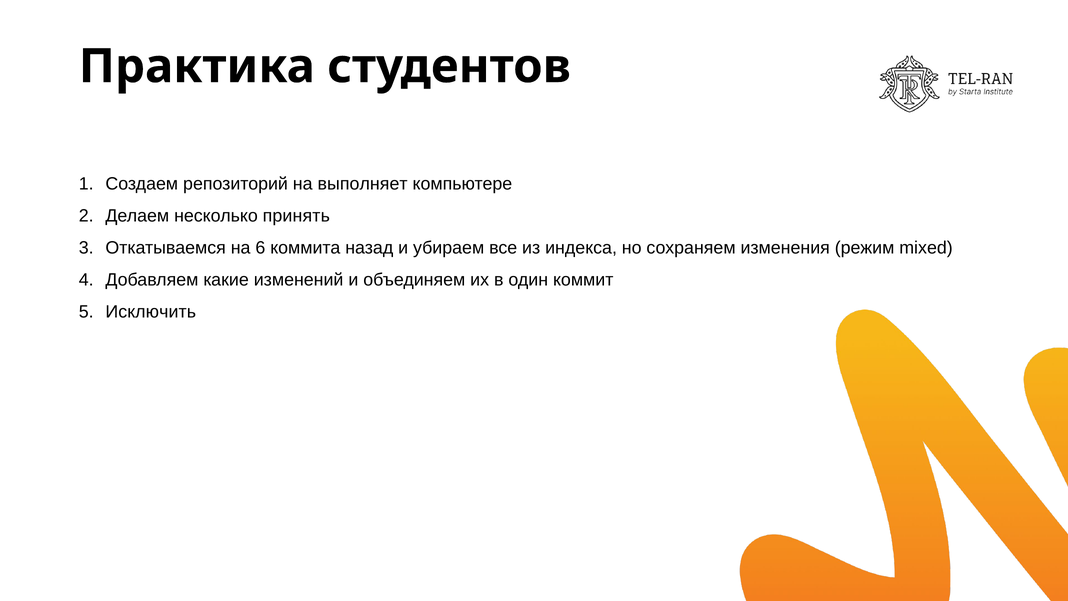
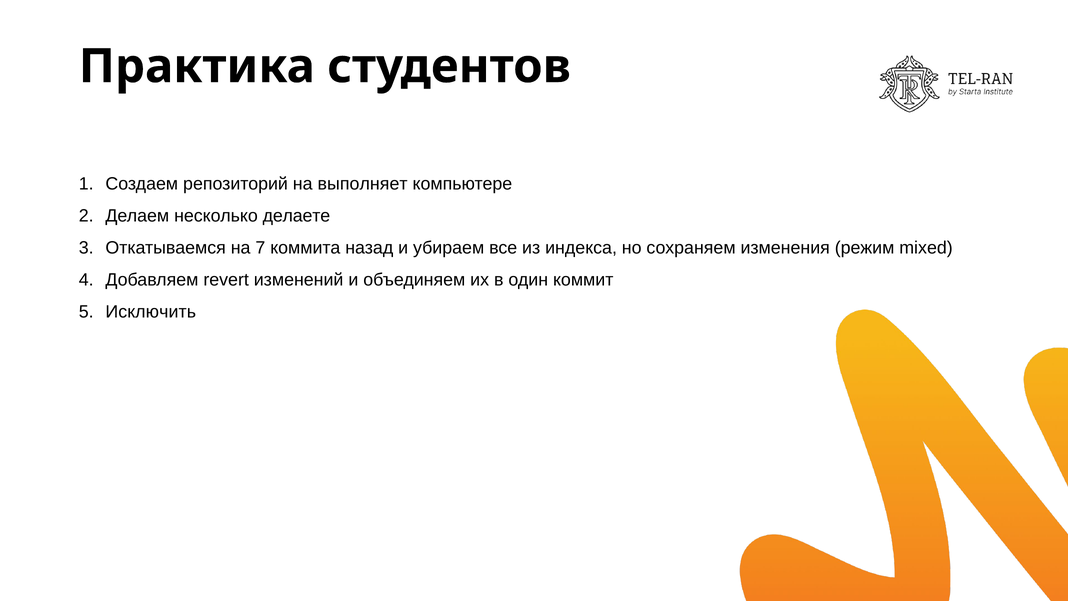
принять: принять -> делаете
6: 6 -> 7
какие: какие -> revert
